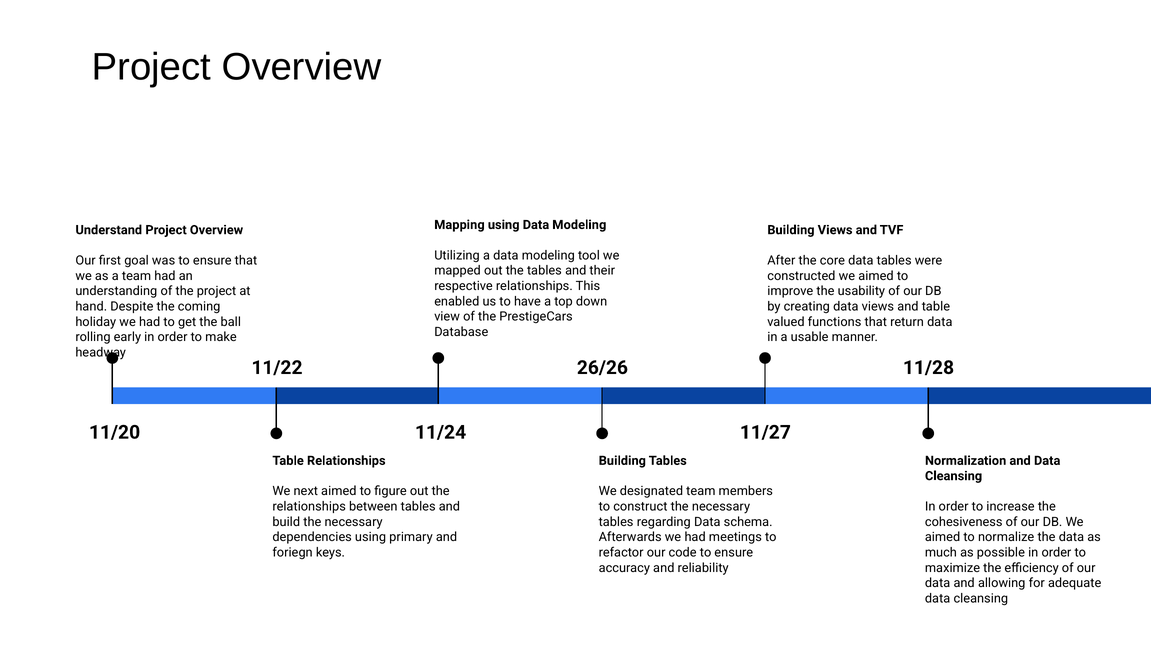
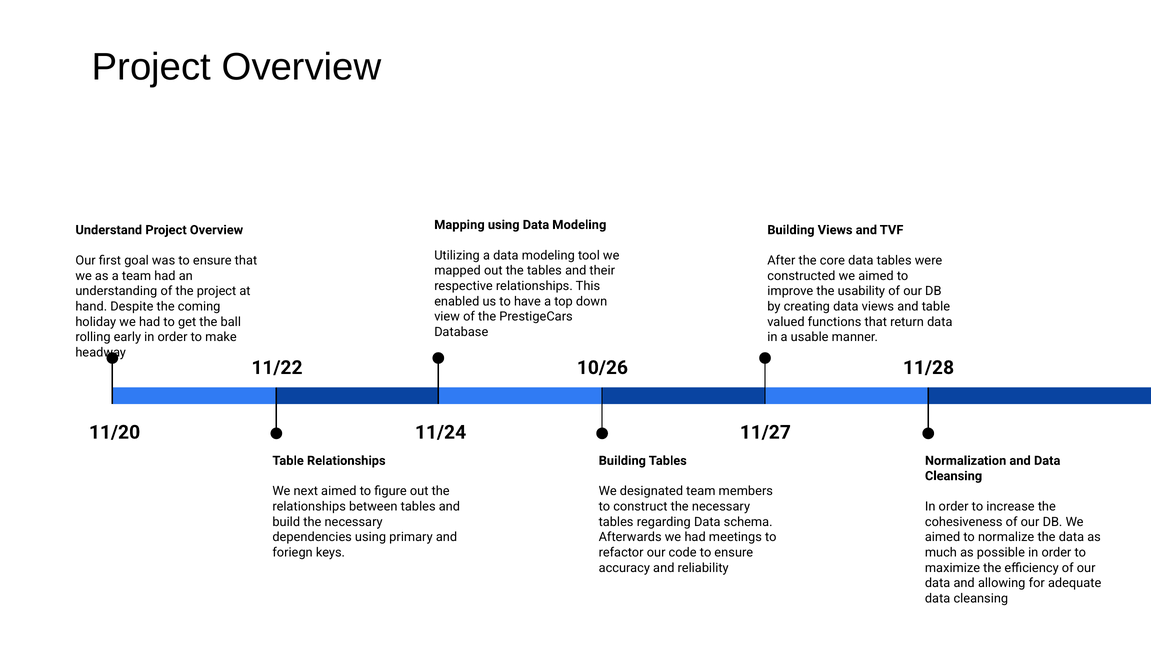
26/26: 26/26 -> 10/26
